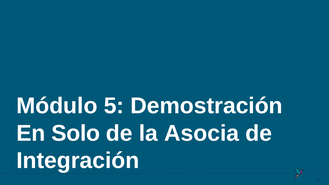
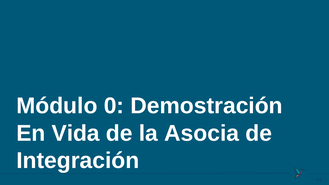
5: 5 -> 0
Solo: Solo -> Vida
